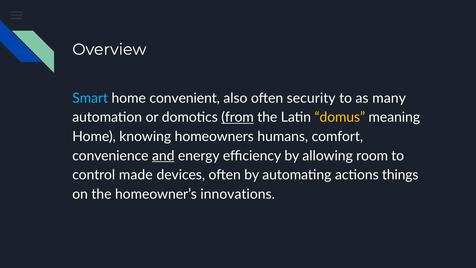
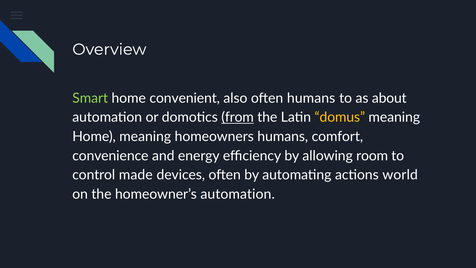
Smart colour: light blue -> light green
often security: security -> humans
many: many -> about
Home knowing: knowing -> meaning
and underline: present -> none
things: things -> world
homeowner’s innovations: innovations -> automation
